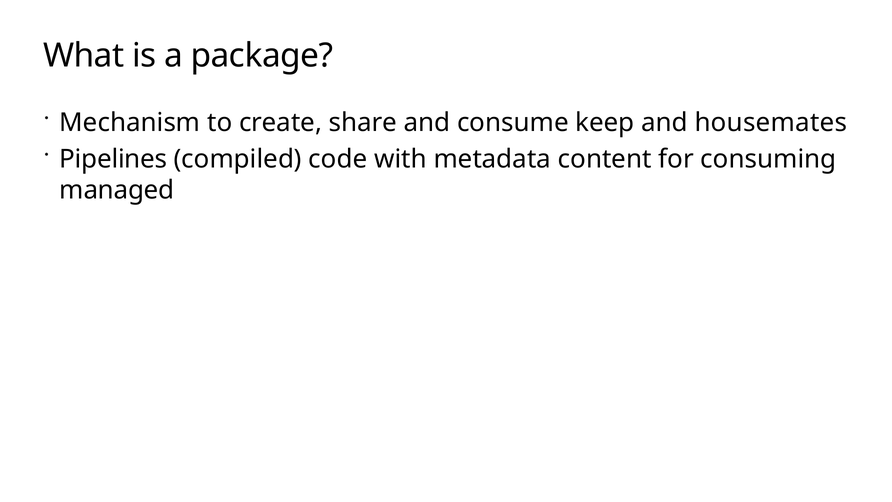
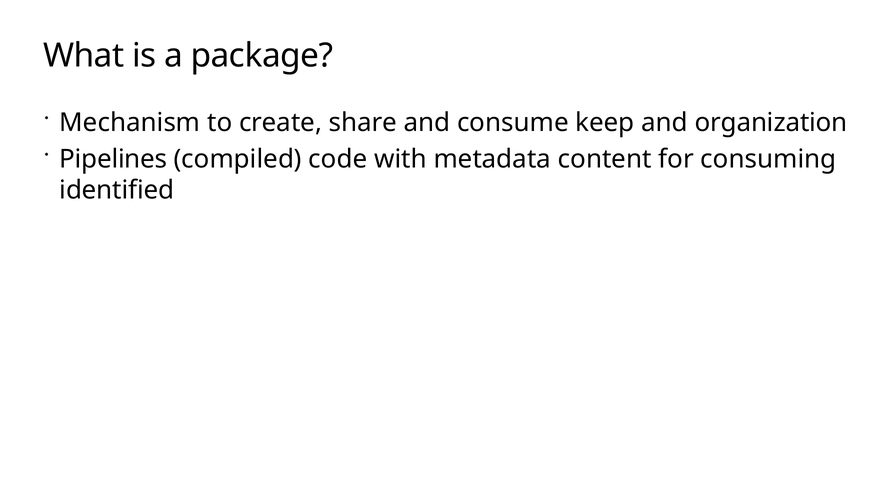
housemates: housemates -> organization
managed: managed -> identified
